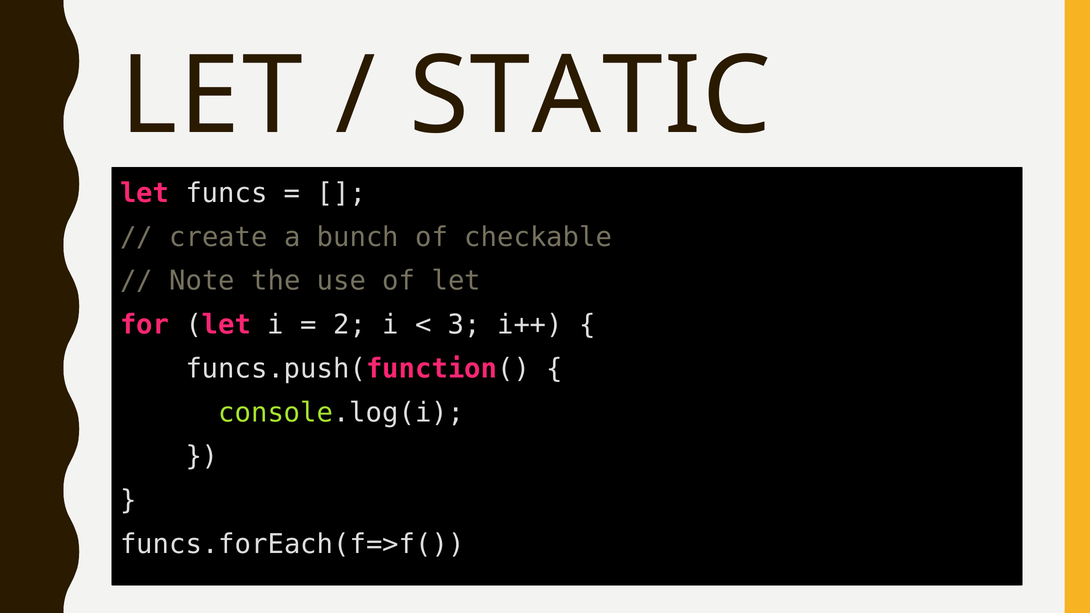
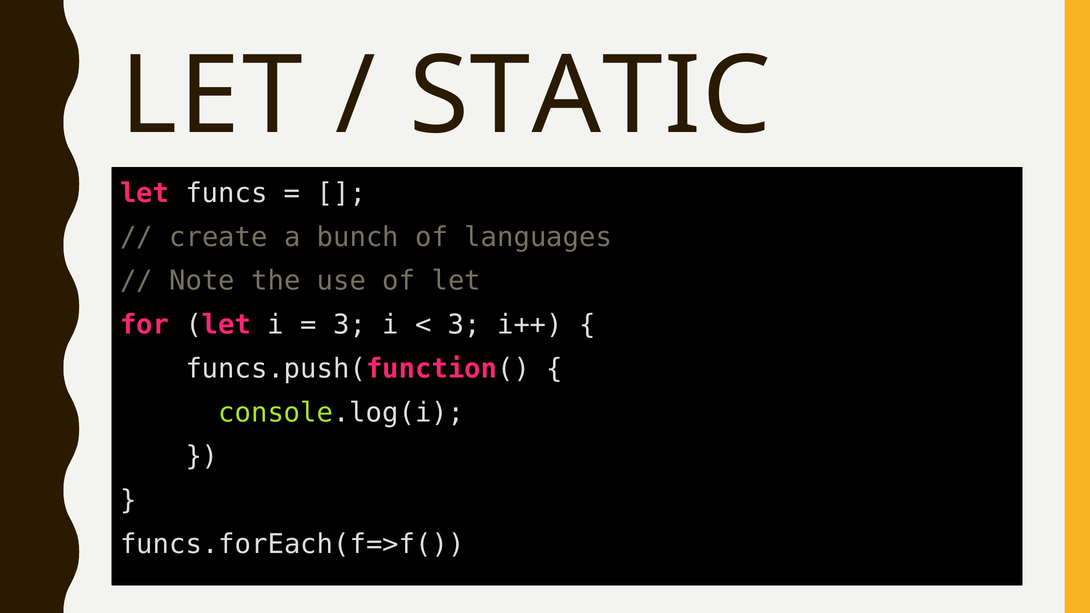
checkable: checkable -> languages
2 at (350, 325): 2 -> 3
